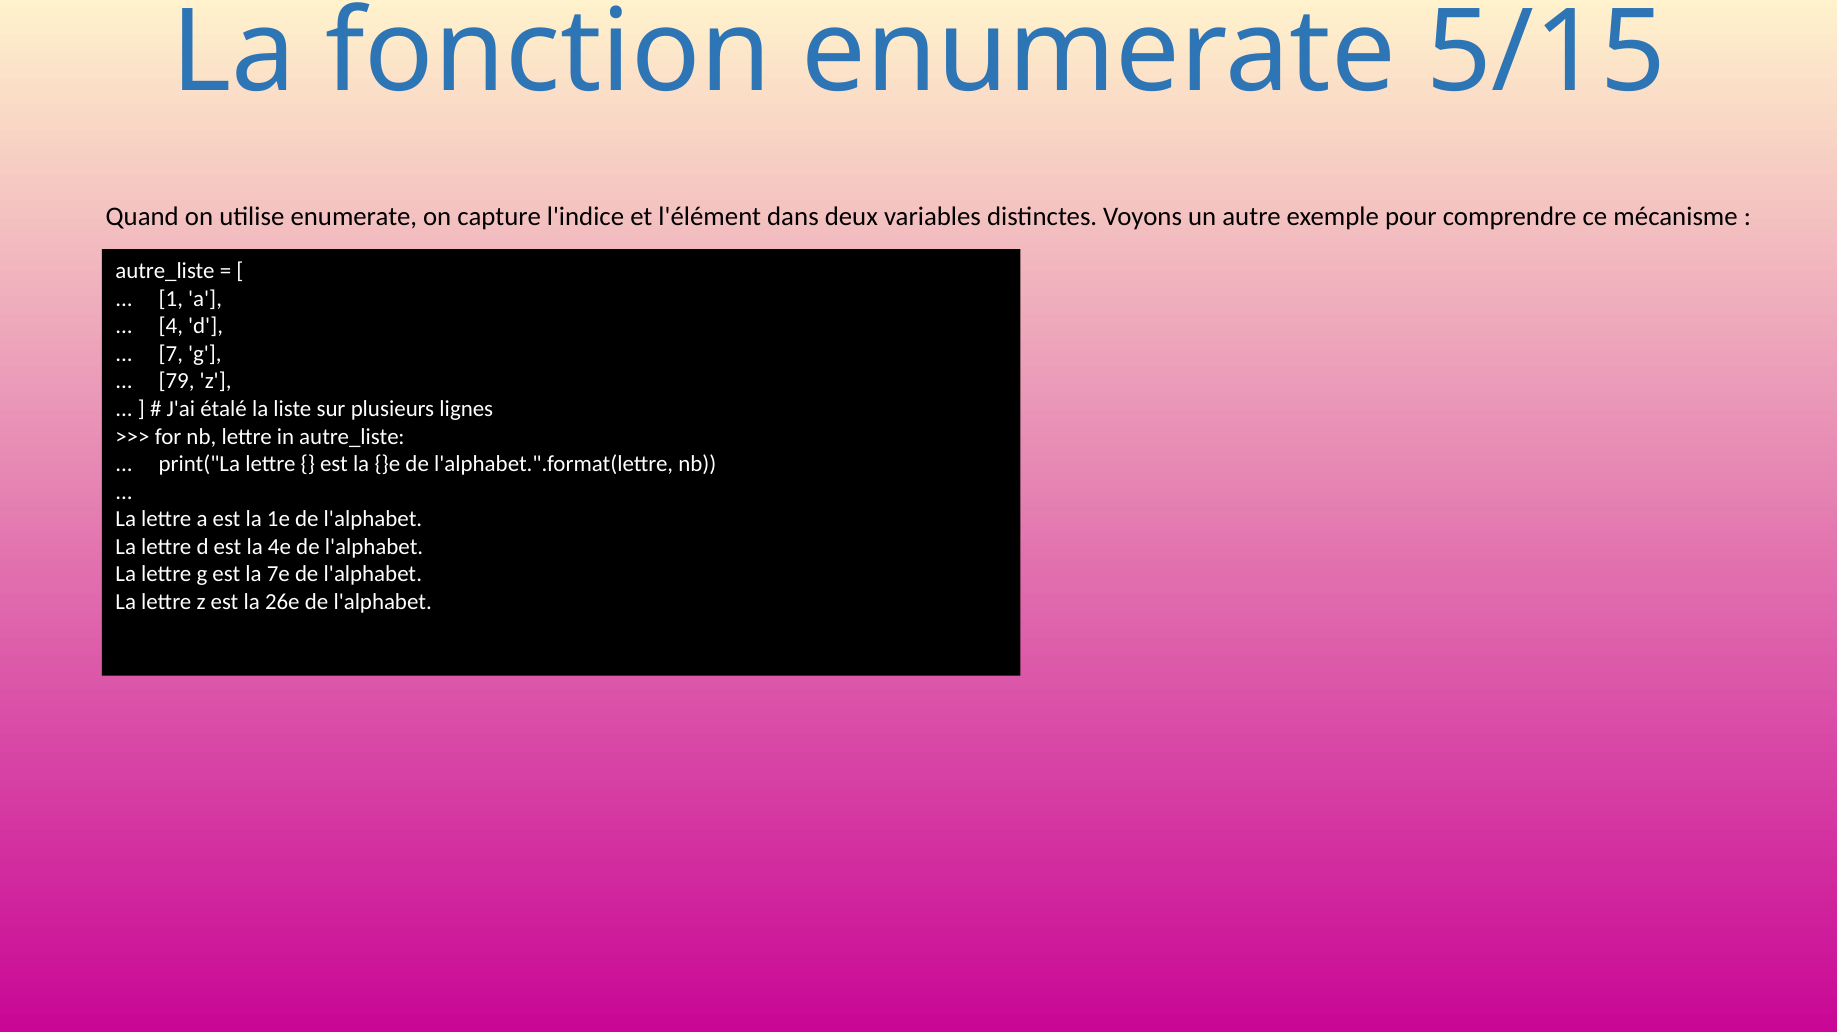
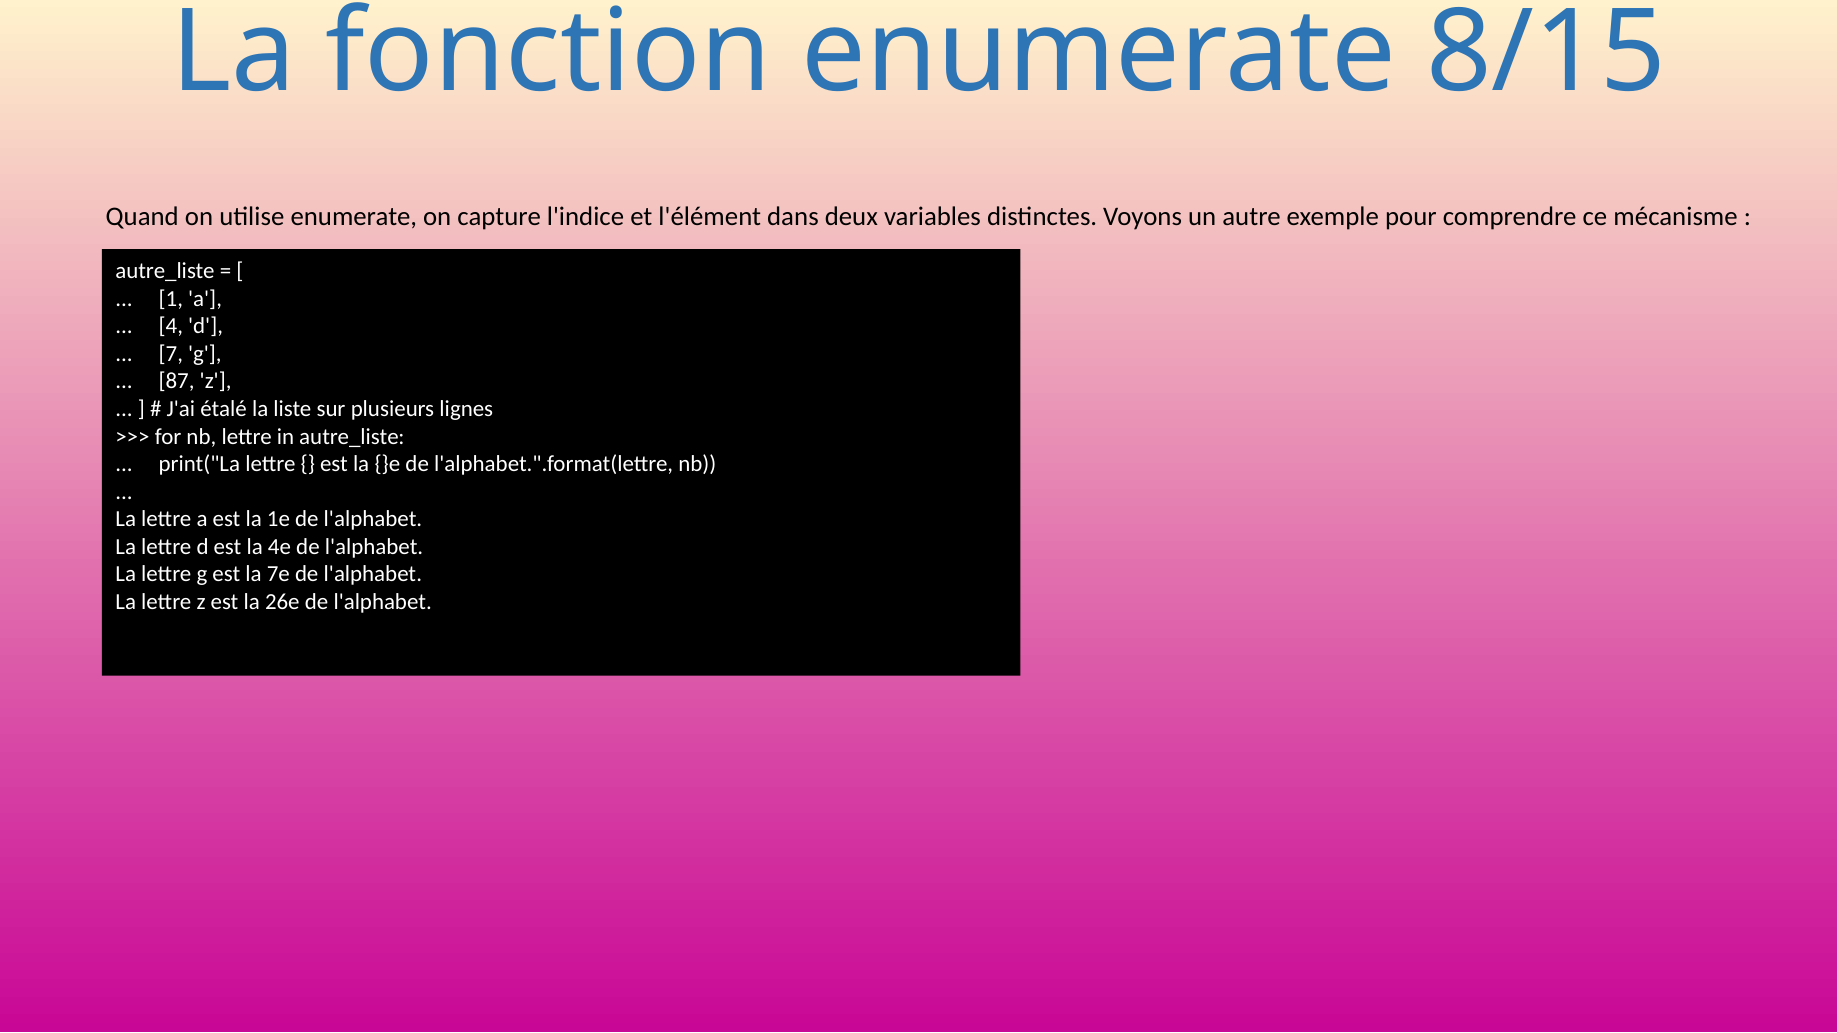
5/15: 5/15 -> 8/15
79: 79 -> 87
